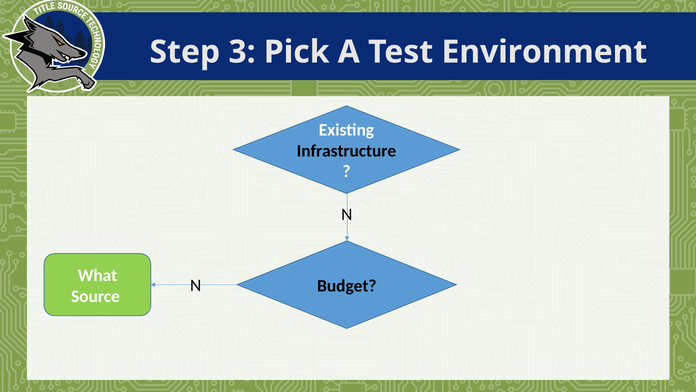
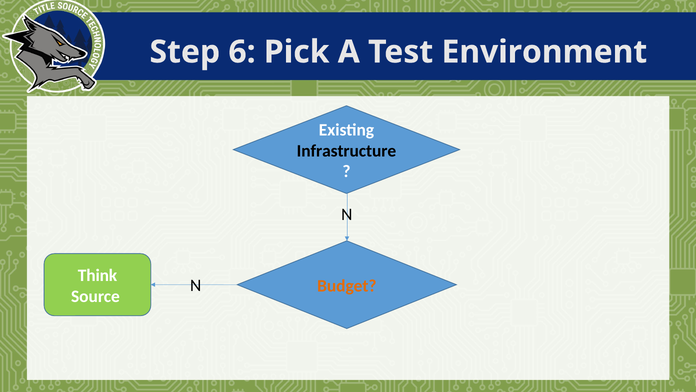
3: 3 -> 6
What: What -> Think
Budget colour: black -> orange
